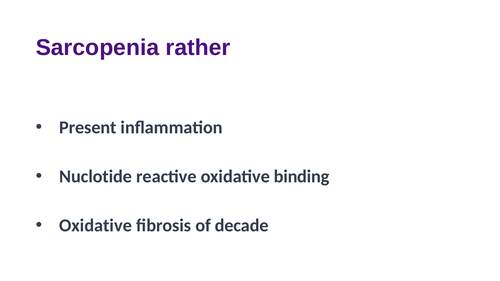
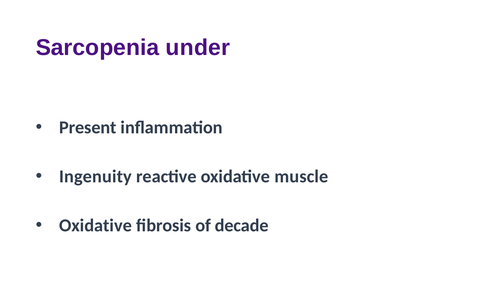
rather: rather -> under
Nuclotide: Nuclotide -> Ingenuity
binding: binding -> muscle
